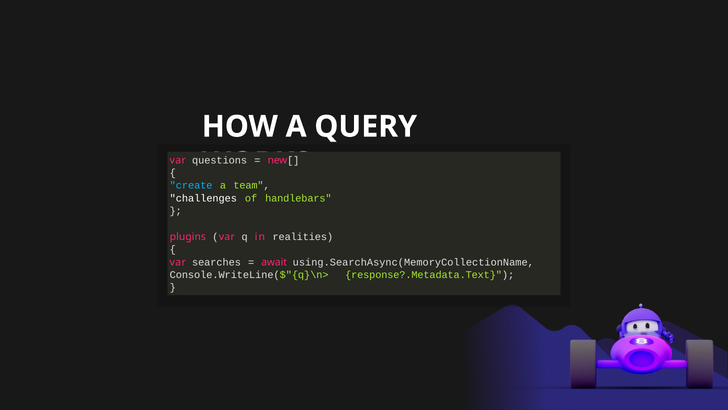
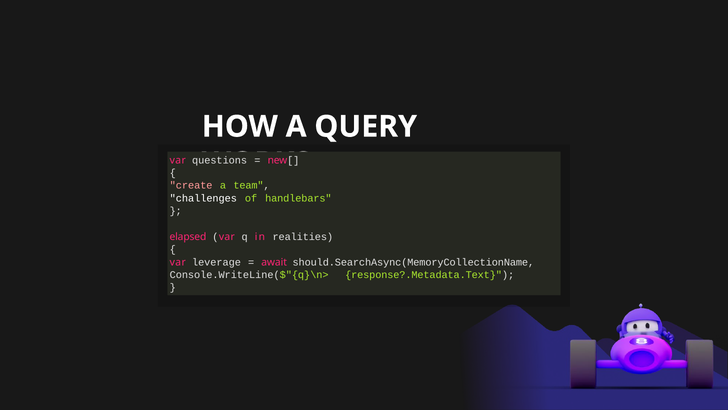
create colour: light blue -> pink
plugins: plugins -> elapsed
searches: searches -> leverage
using.SearchAsync(MemoryCollectionName: using.SearchAsync(MemoryCollectionName -> should.SearchAsync(MemoryCollectionName
